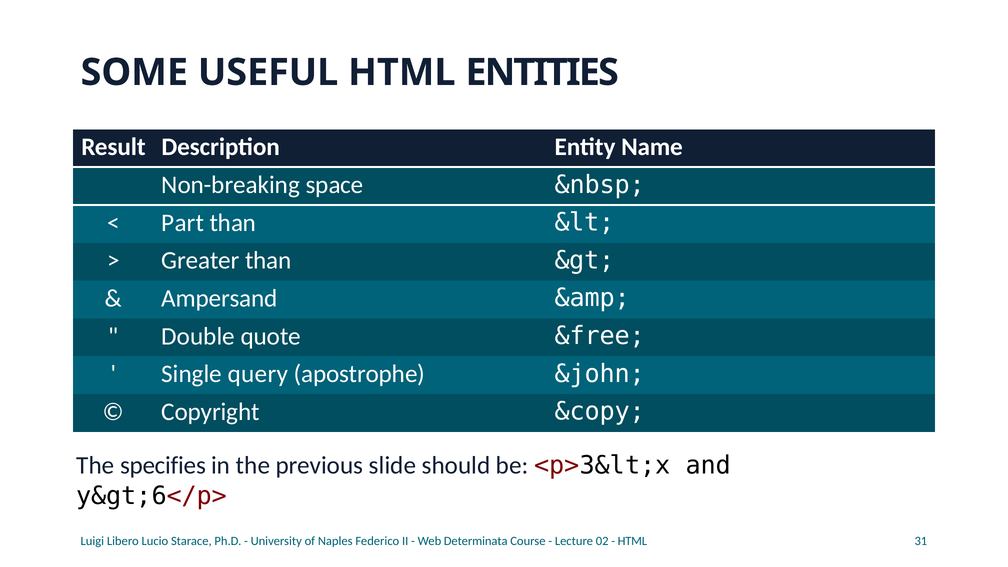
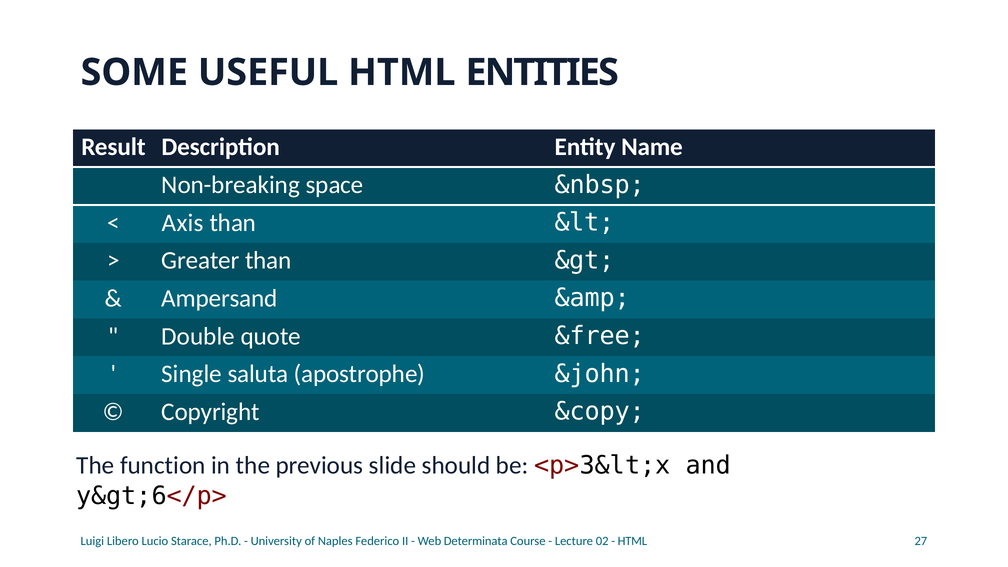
Part: Part -> Axis
query: query -> saluta
specifies: specifies -> function
31: 31 -> 27
